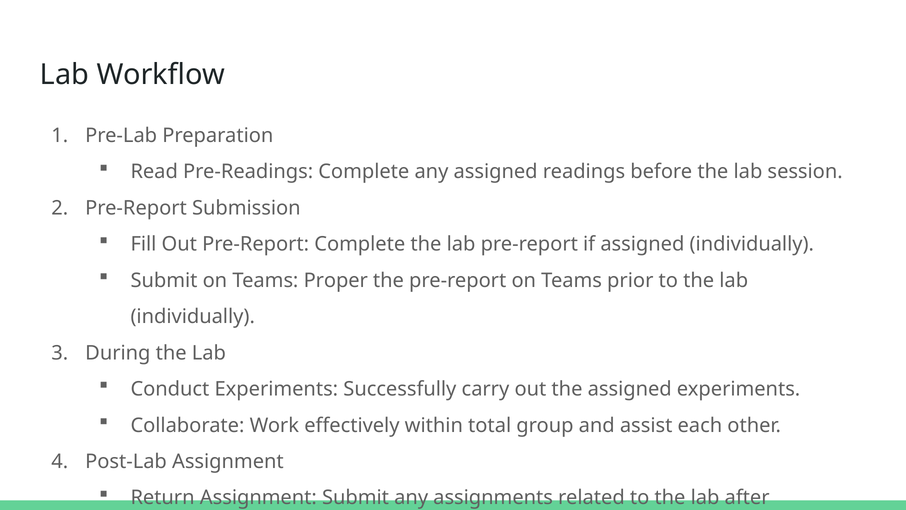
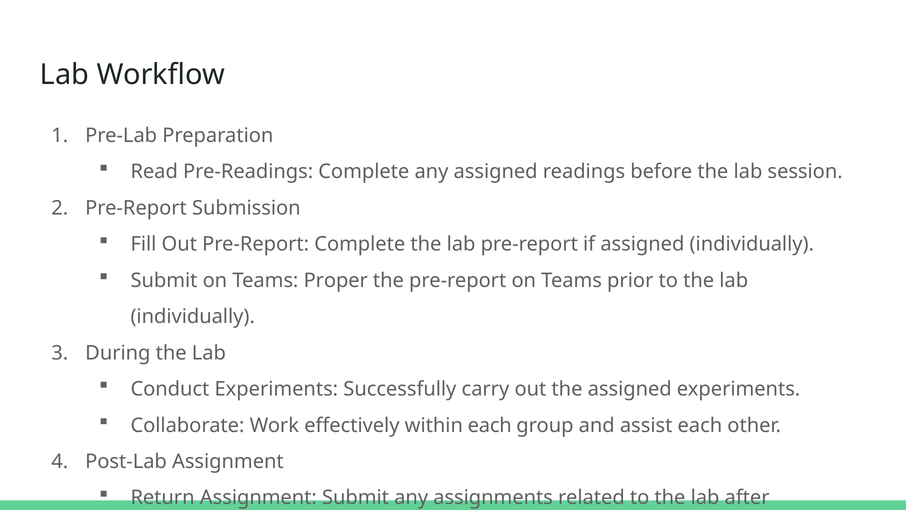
within total: total -> each
